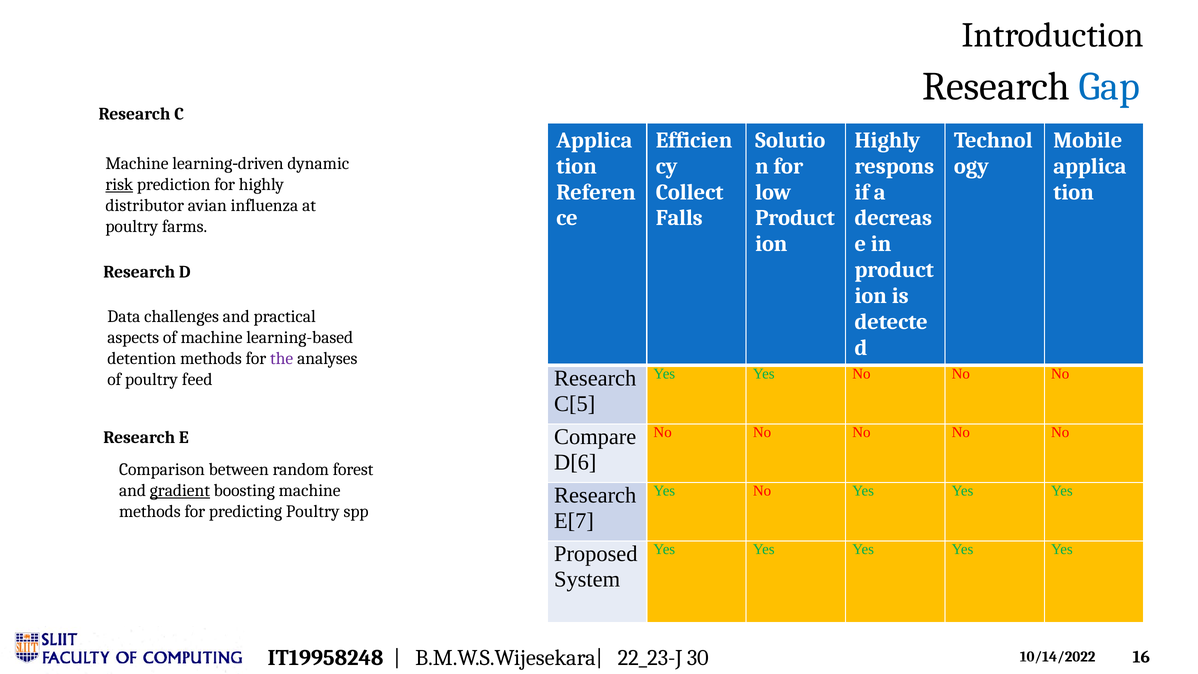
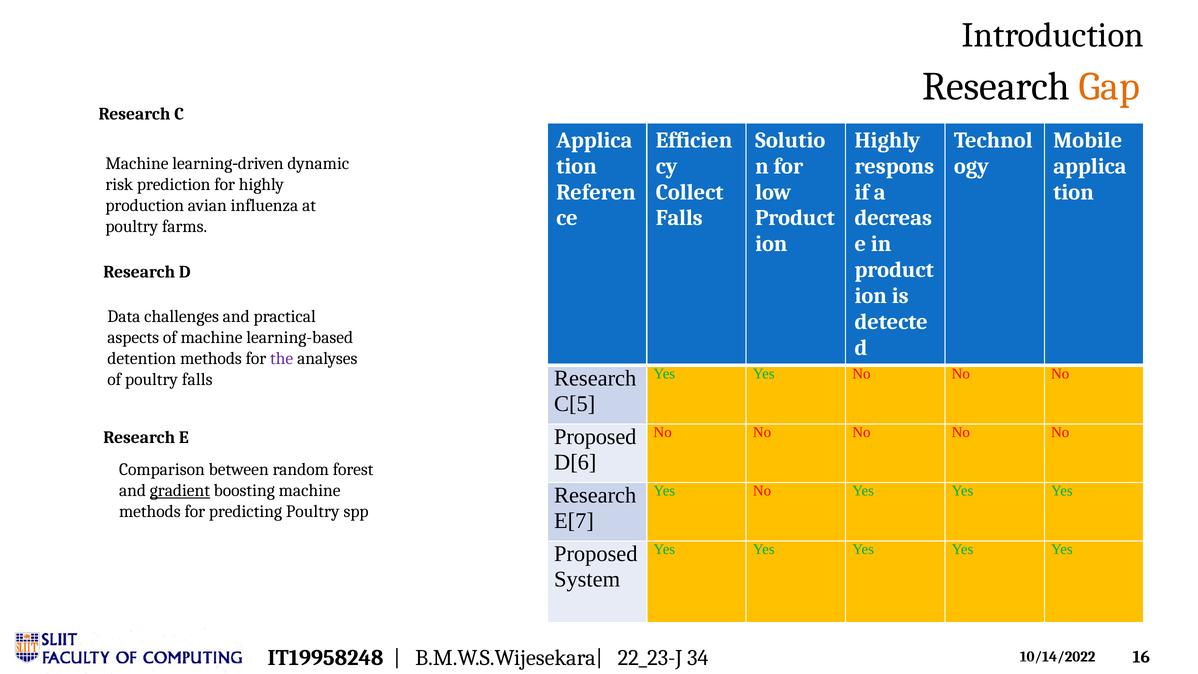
Gap colour: blue -> orange
risk underline: present -> none
distributor: distributor -> production
poultry feed: feed -> falls
Compare at (595, 437): Compare -> Proposed
30: 30 -> 34
